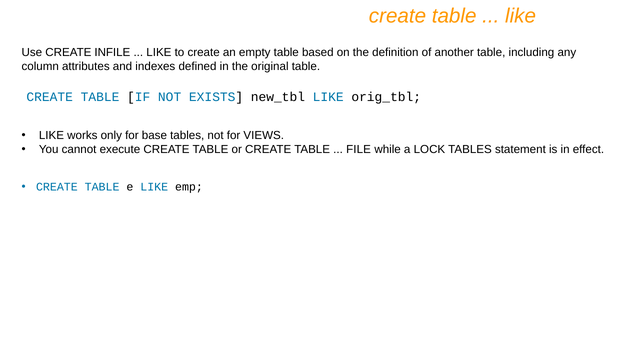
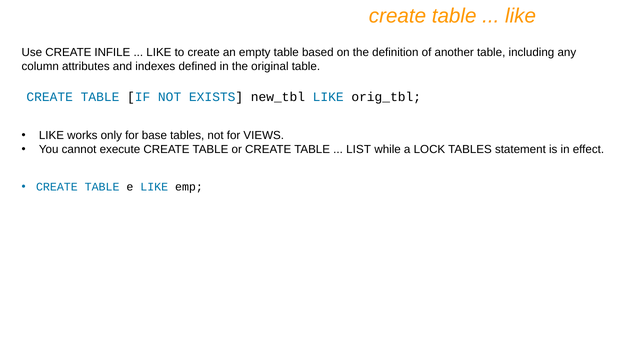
FILE: FILE -> LIST
